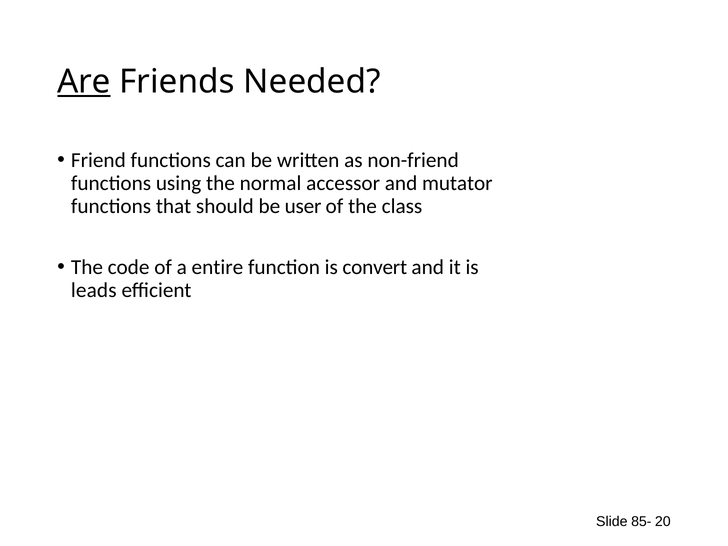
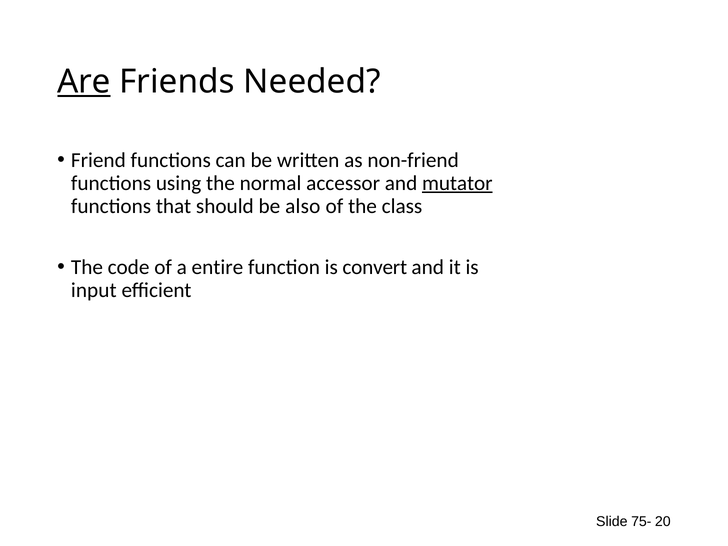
mutator underline: none -> present
user: user -> also
leads: leads -> input
85-: 85- -> 75-
